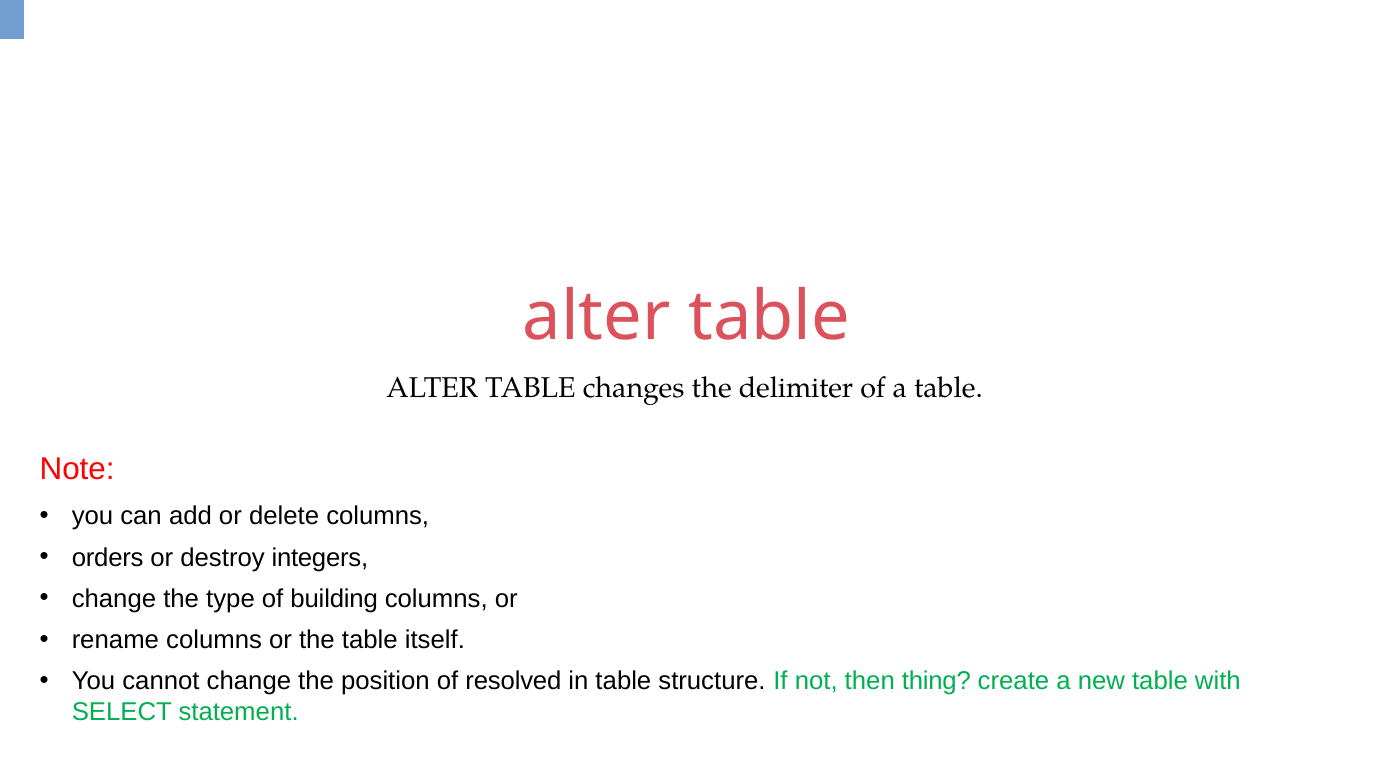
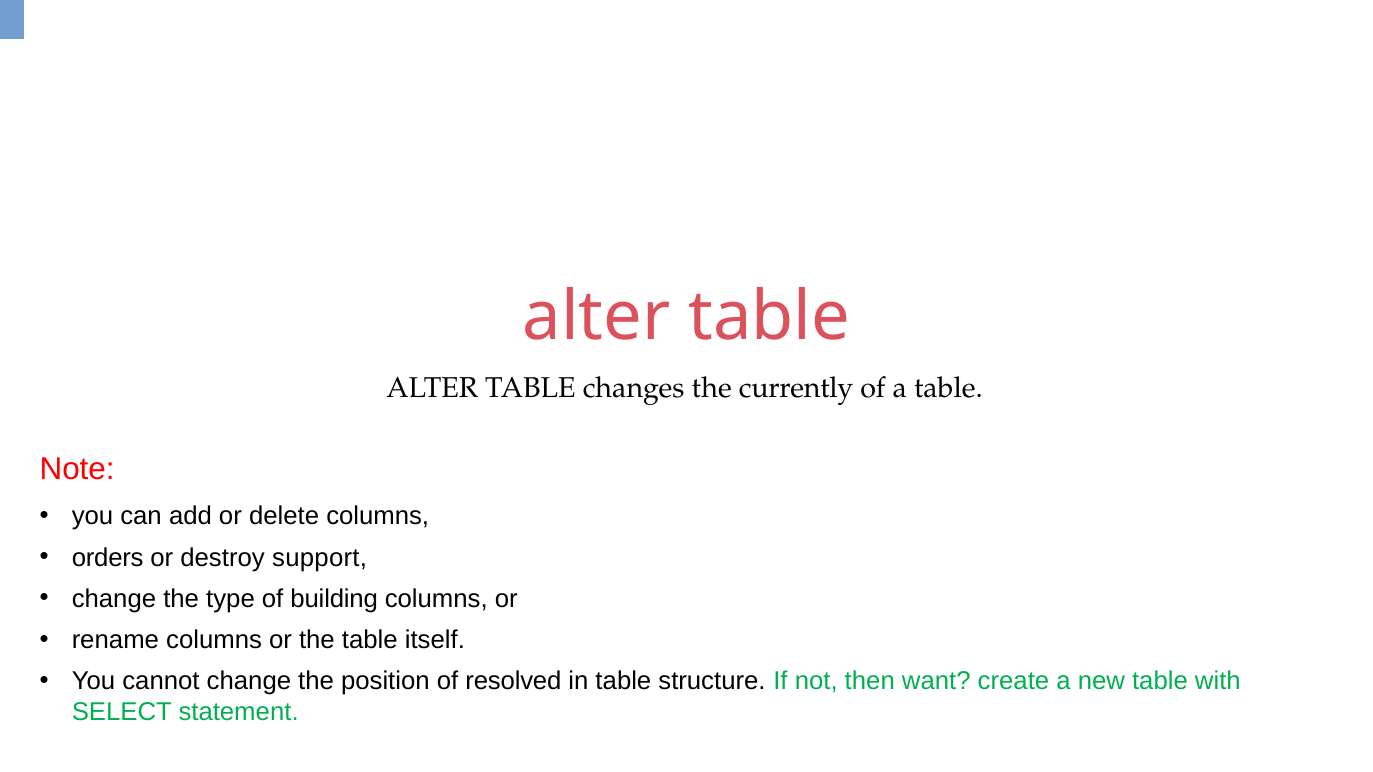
delimiter: delimiter -> currently
integers: integers -> support
thing: thing -> want
